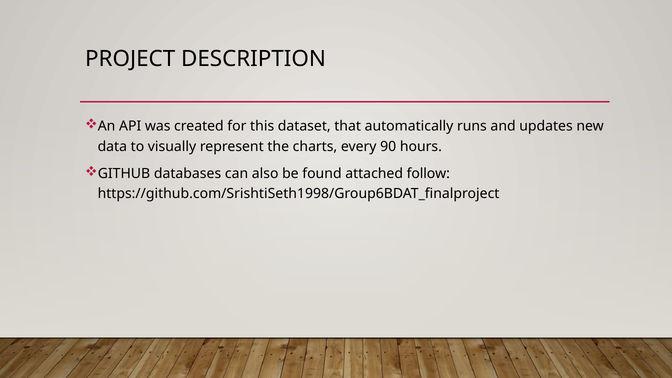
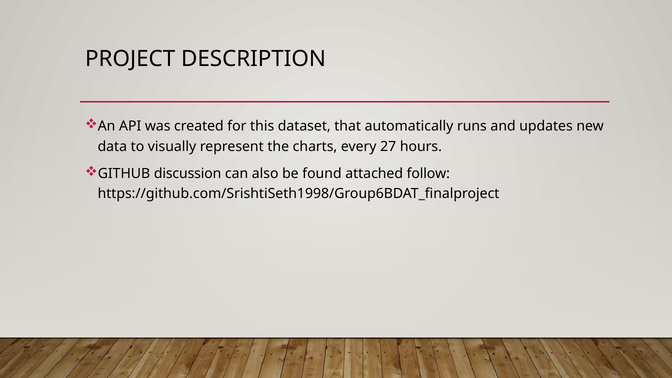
90: 90 -> 27
databases: databases -> discussion
